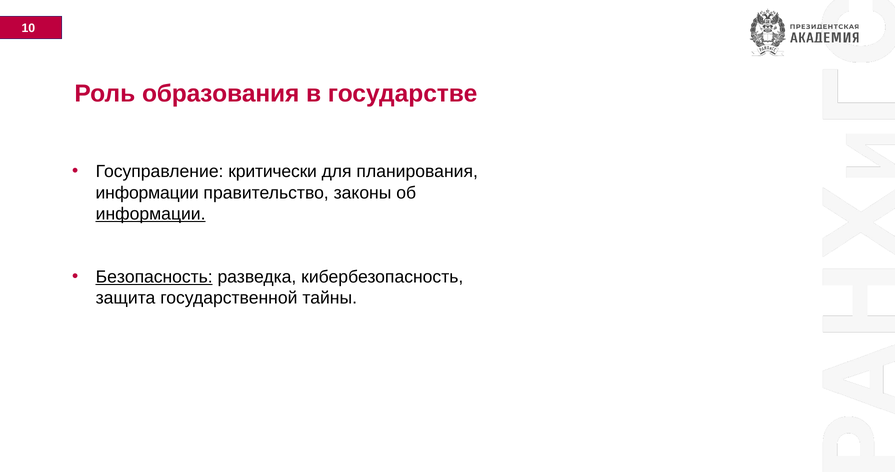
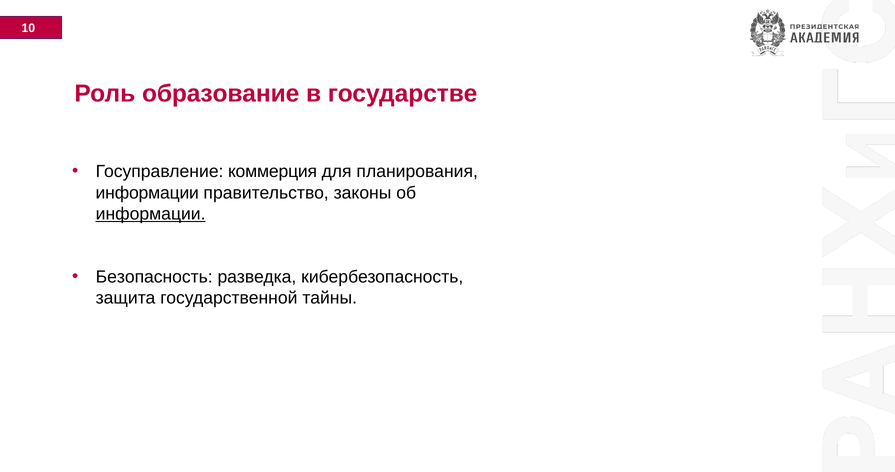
образования: образования -> образование
критически: критически -> коммерция
Безопасность underline: present -> none
